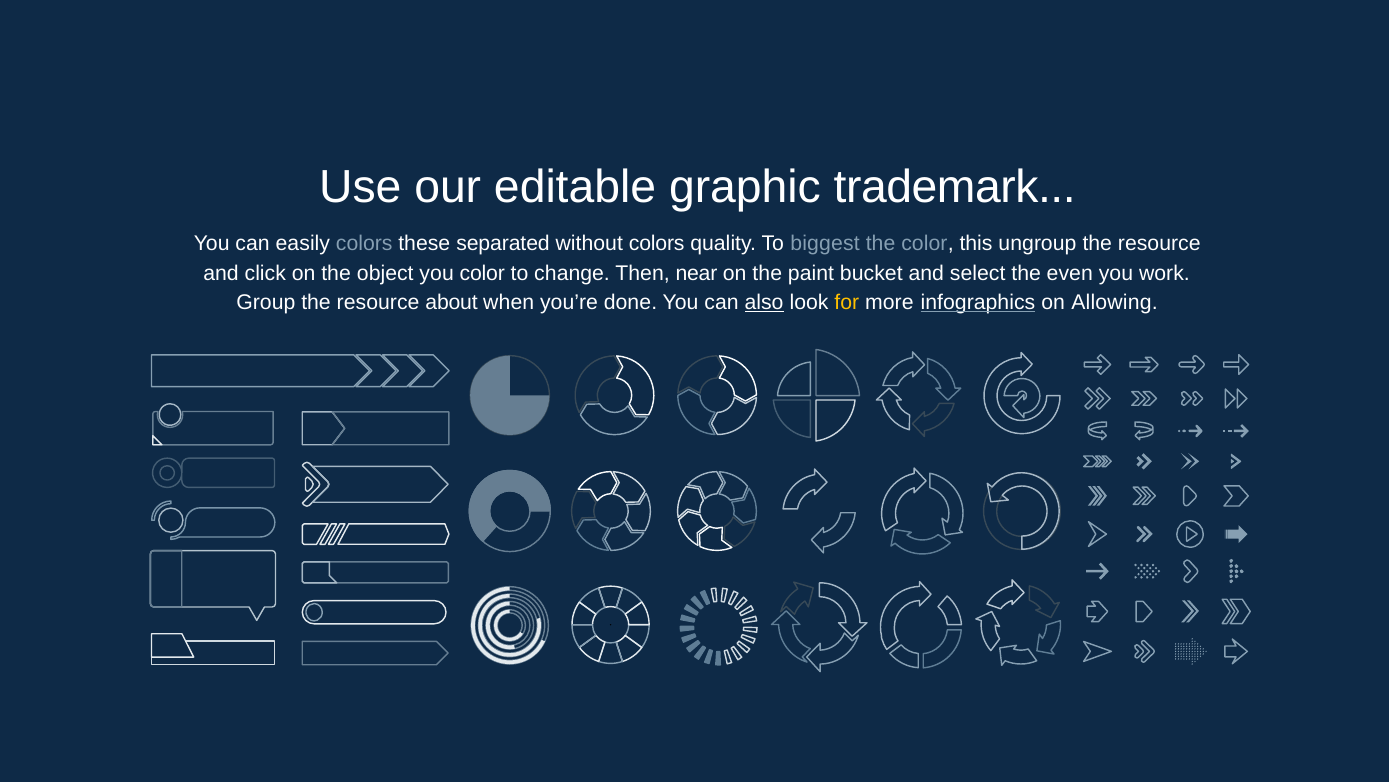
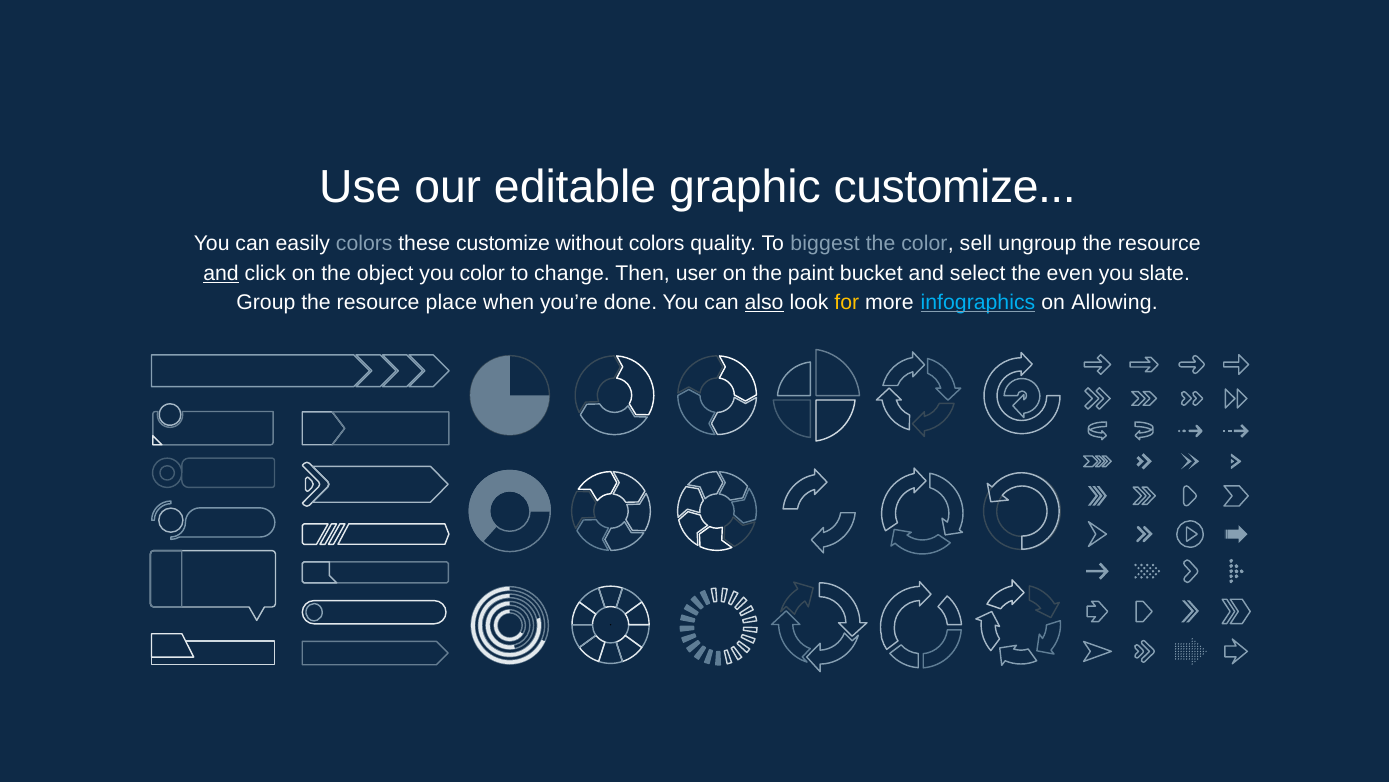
graphic trademark: trademark -> customize
these separated: separated -> customize
this: this -> sell
and at (221, 273) underline: none -> present
near: near -> user
work: work -> slate
about: about -> place
infographics colour: white -> light blue
